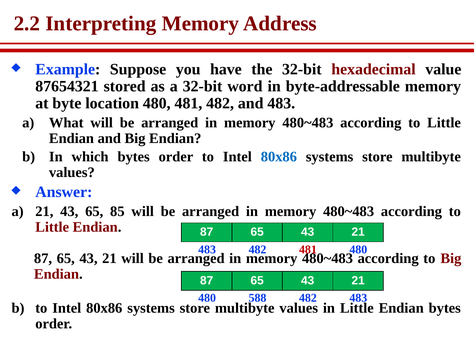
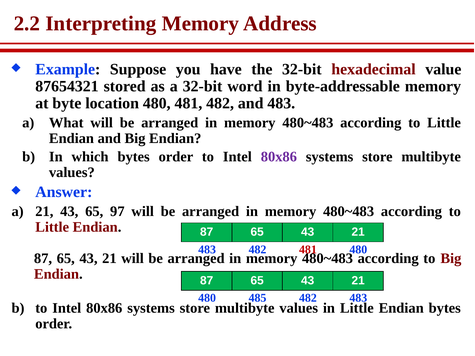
80x86 at (279, 157) colour: blue -> purple
85: 85 -> 97
588: 588 -> 485
